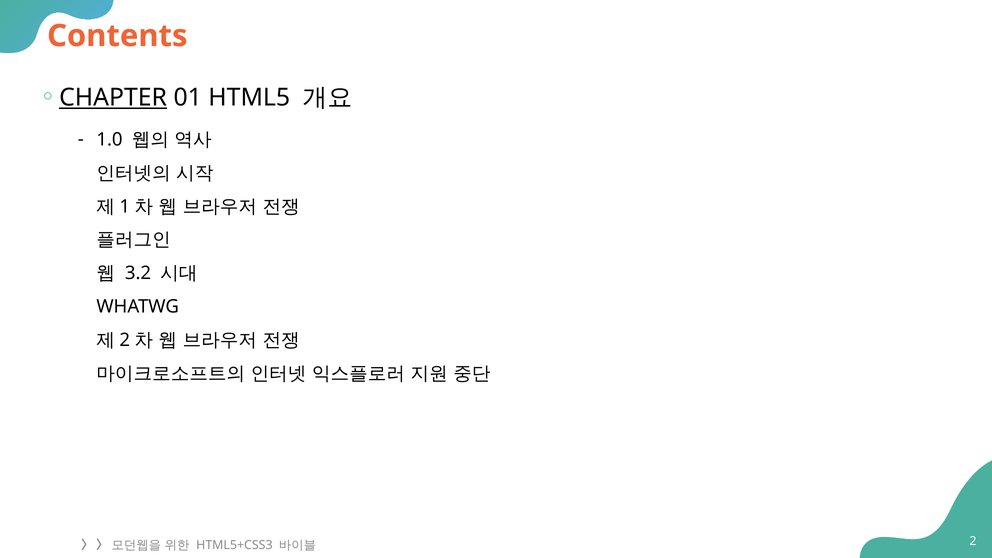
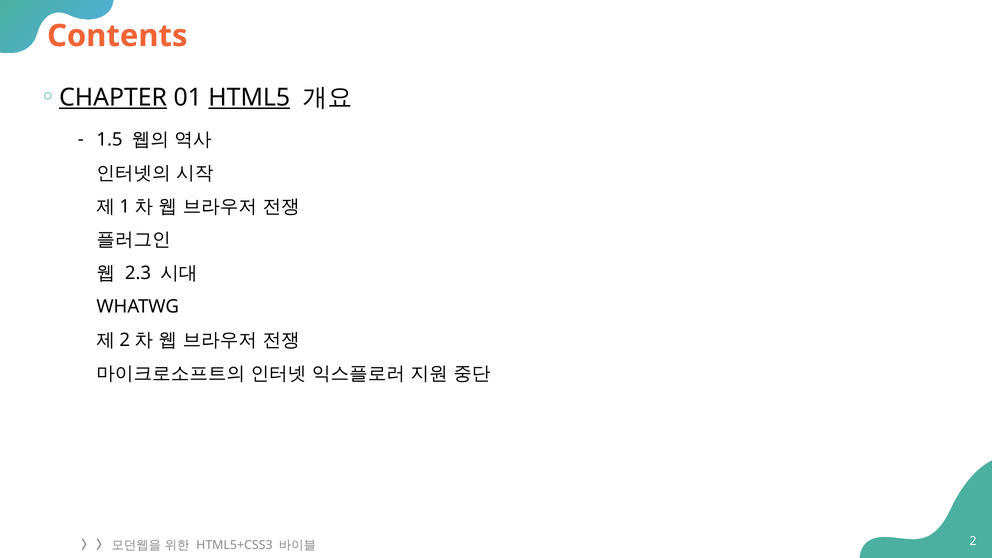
HTML5 underline: none -> present
1.0: 1.0 -> 1.5
3.2: 3.2 -> 2.3
